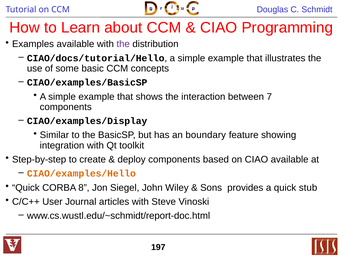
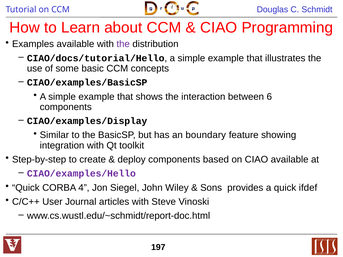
7: 7 -> 6
CIAO/examples/Hello colour: orange -> purple
8: 8 -> 4
stub: stub -> ifdef
